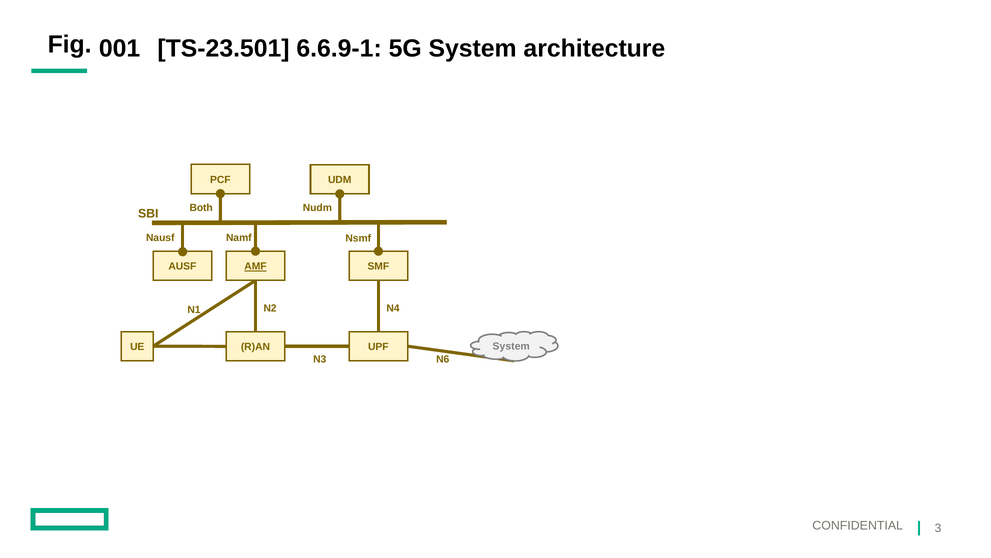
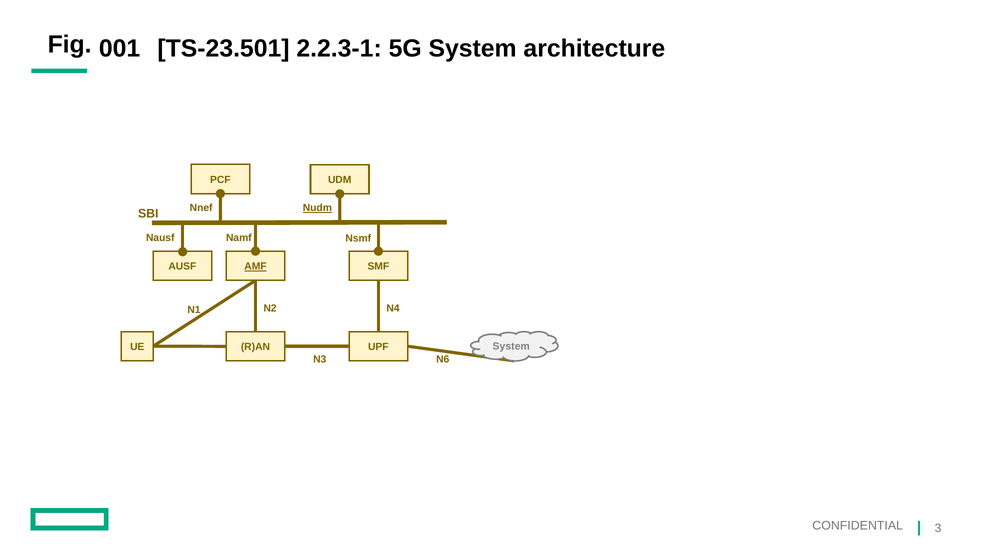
6.6.9-1: 6.6.9-1 -> 2.2.3-1
Both: Both -> Nnef
Nudm underline: none -> present
